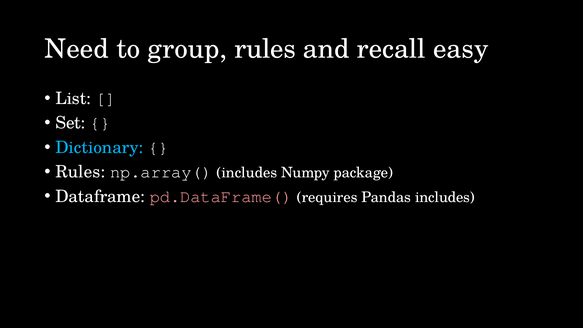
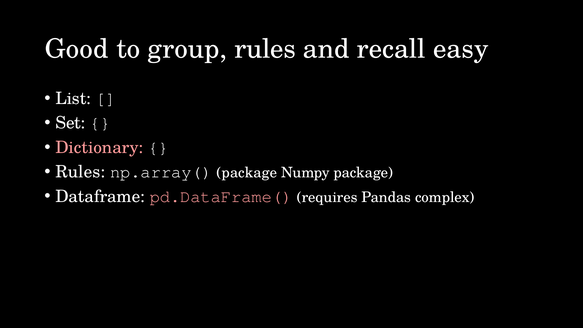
Need: Need -> Good
Dictionary colour: light blue -> pink
np.array( includes: includes -> package
Pandas includes: includes -> complex
